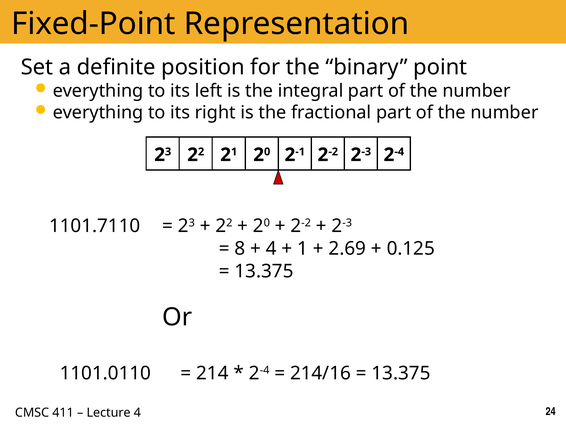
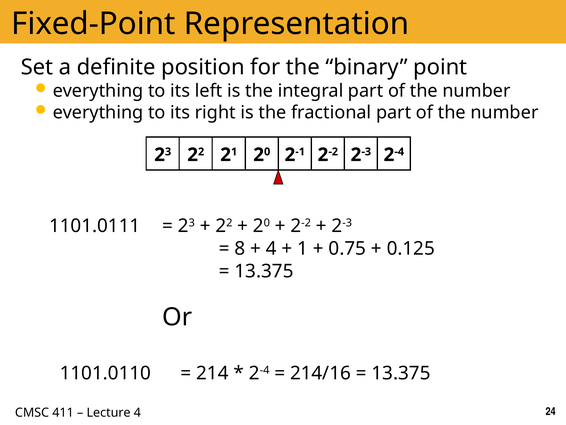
1101.7110: 1101.7110 -> 1101.0111
2.69: 2.69 -> 0.75
